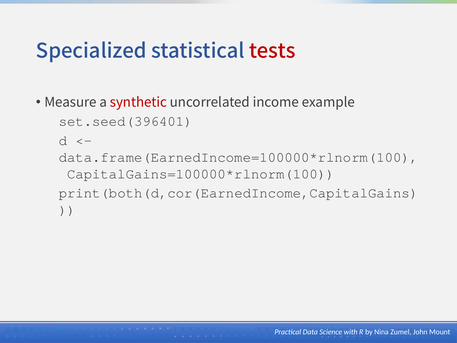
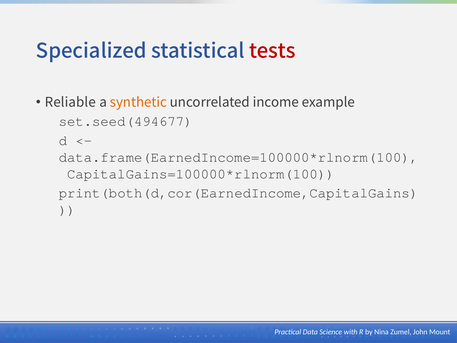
Measure: Measure -> Reliable
synthetic colour: red -> orange
set.seed(396401: set.seed(396401 -> set.seed(494677
